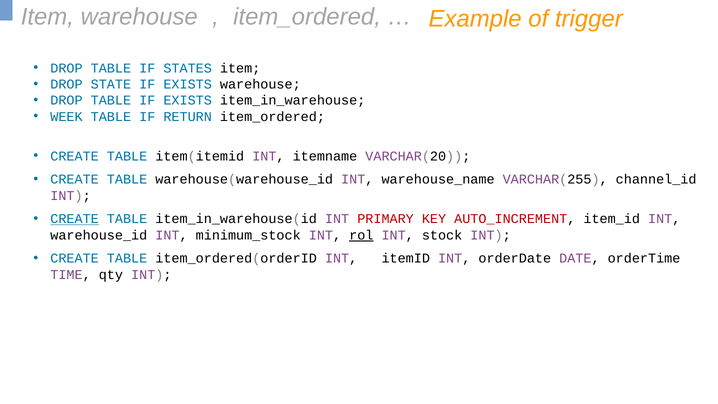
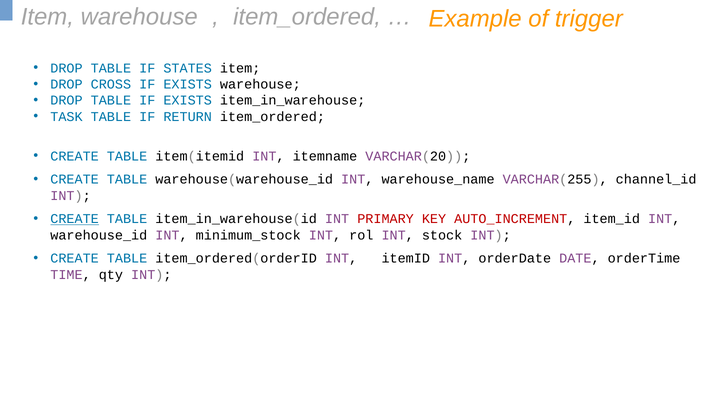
STATE: STATE -> CROSS
WEEK: WEEK -> TASK
rol underline: present -> none
